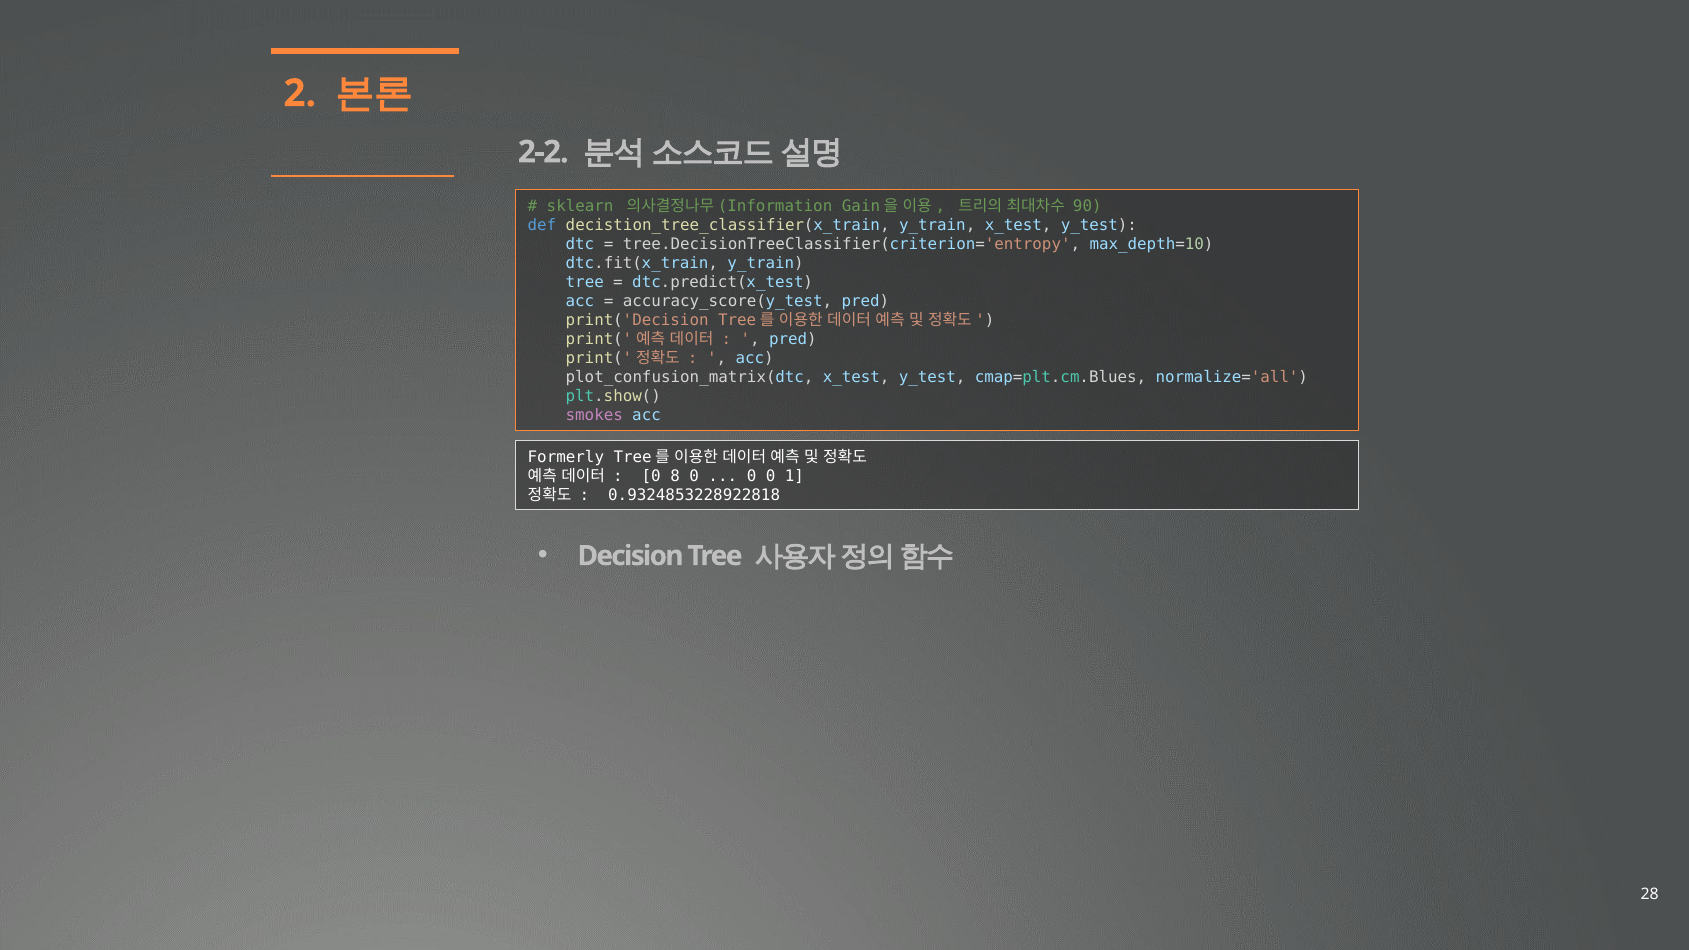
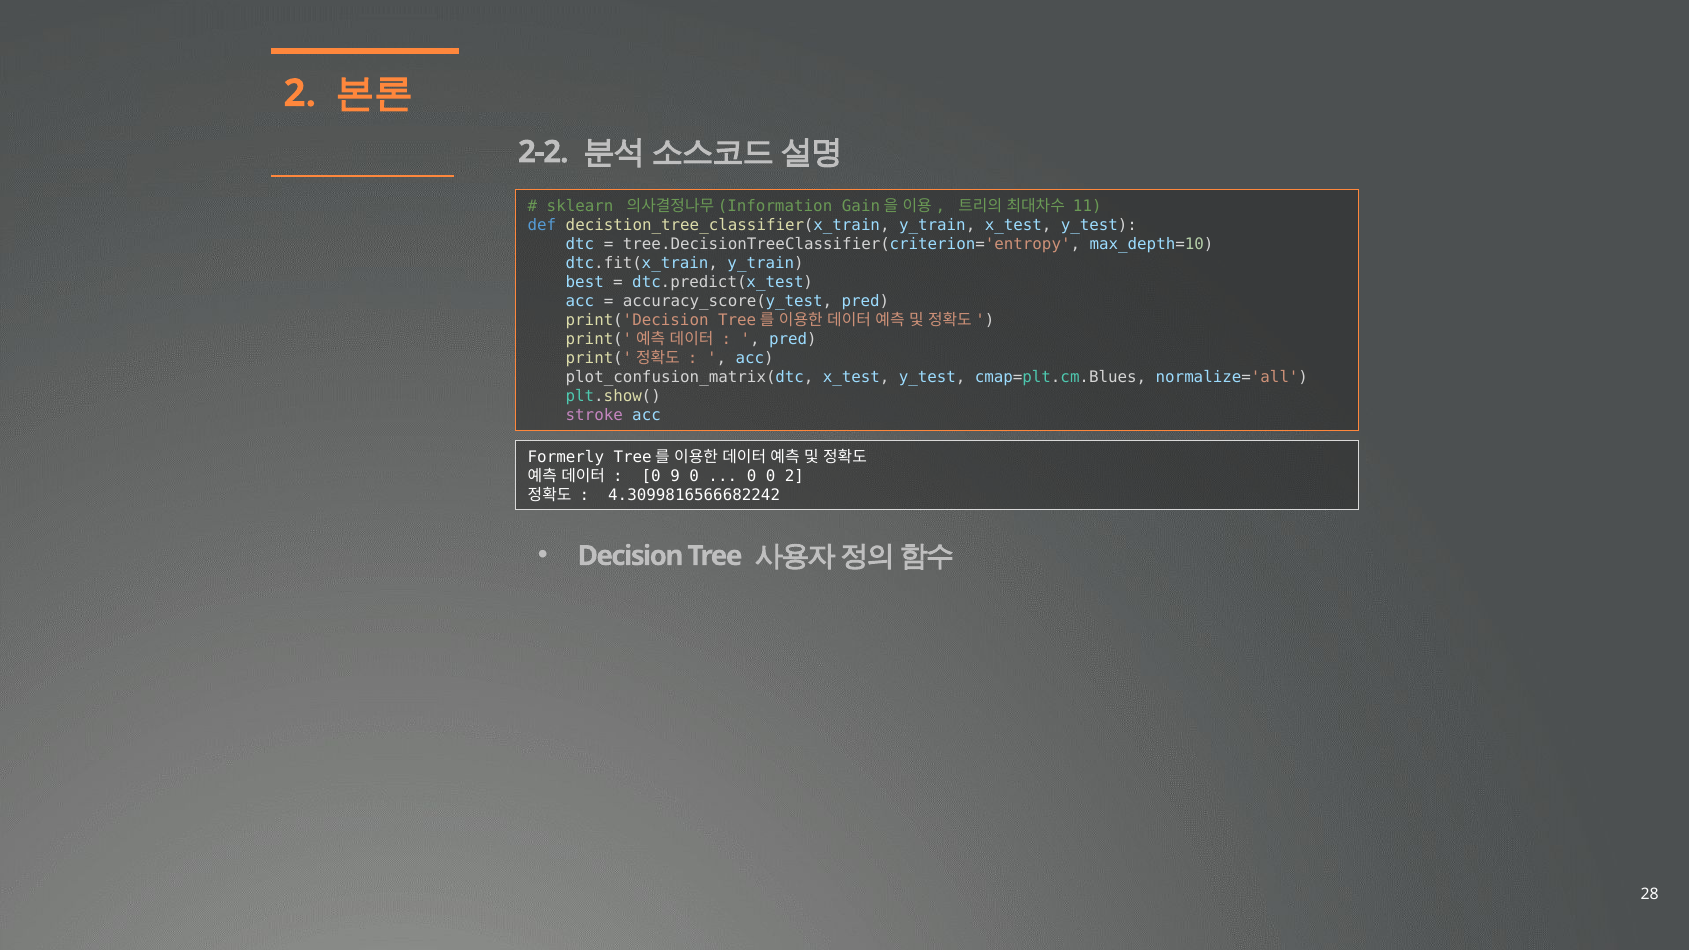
90: 90 -> 11
tree at (585, 282): tree -> best
smokes: smokes -> stroke
8: 8 -> 9
0 1: 1 -> 2
0.9324853228922818: 0.9324853228922818 -> 4.3099816566682242
